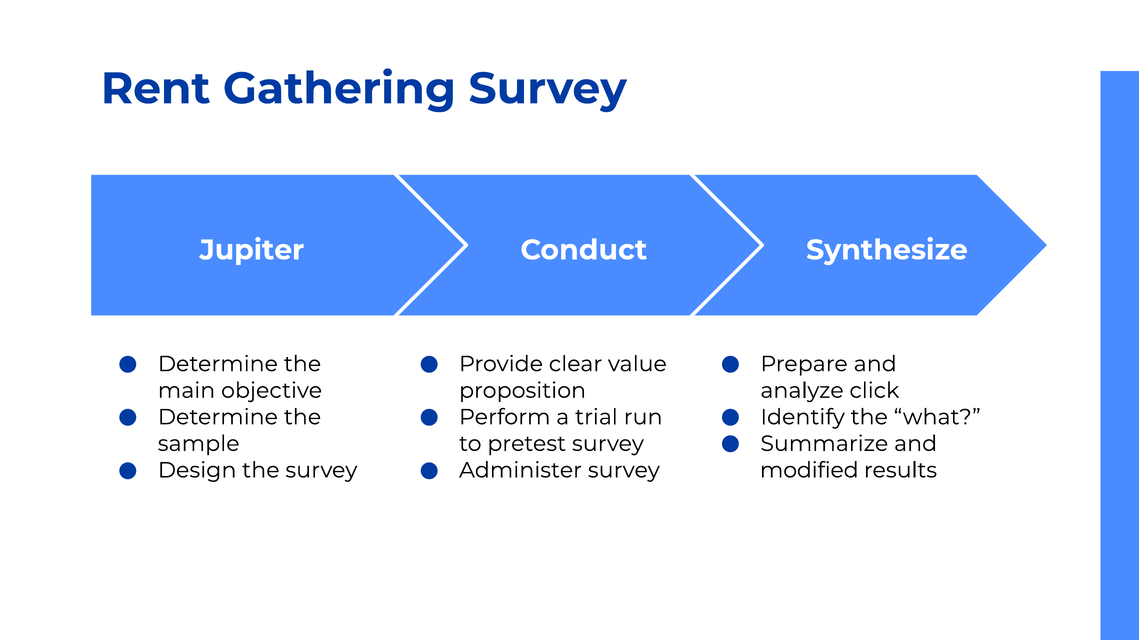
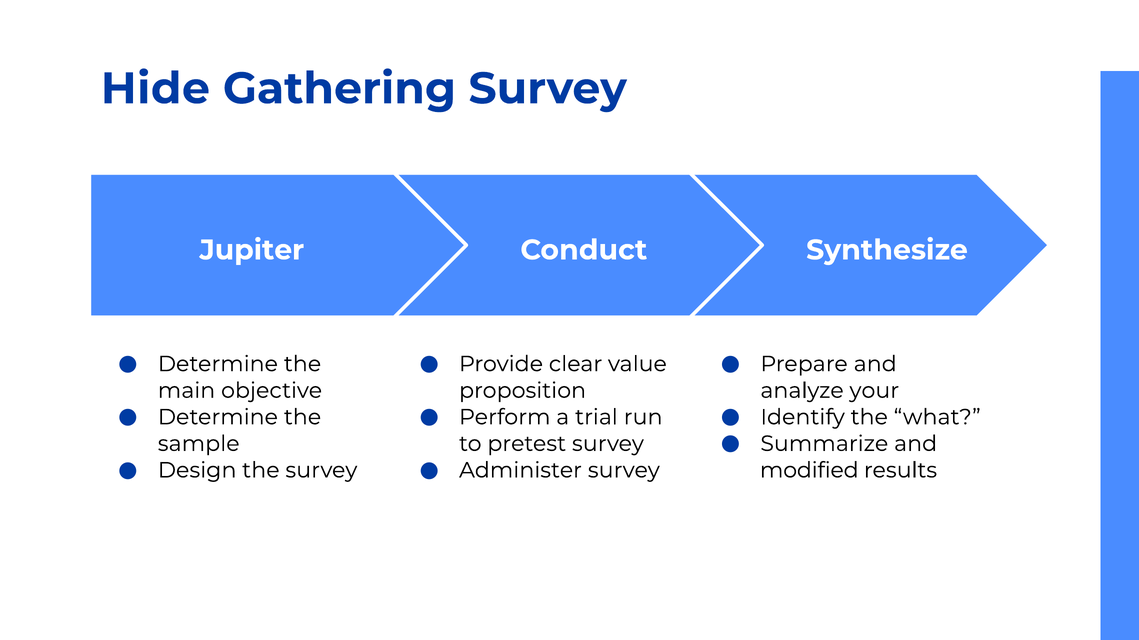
Rent: Rent -> Hide
click: click -> your
